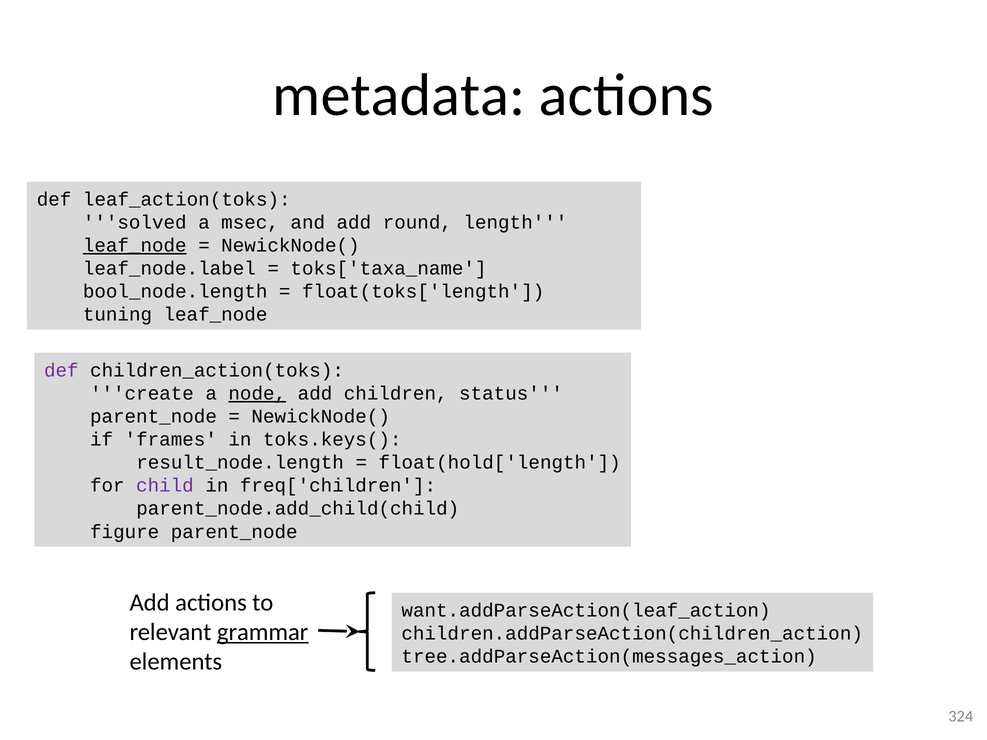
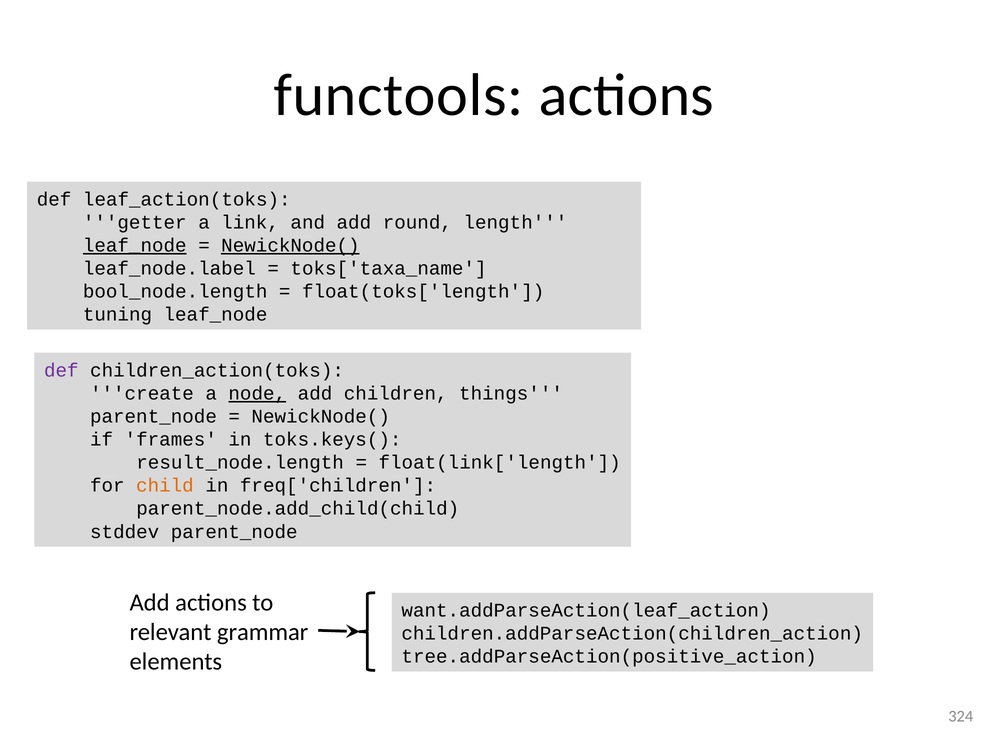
metadata: metadata -> functools
solved: solved -> getter
msec: msec -> link
NewickNode( at (290, 246) underline: none -> present
status: status -> things
float(hold['length: float(hold['length -> float(link['length
child colour: purple -> orange
figure: figure -> stddev
grammar underline: present -> none
tree.addParseAction(messages_action: tree.addParseAction(messages_action -> tree.addParseAction(positive_action
